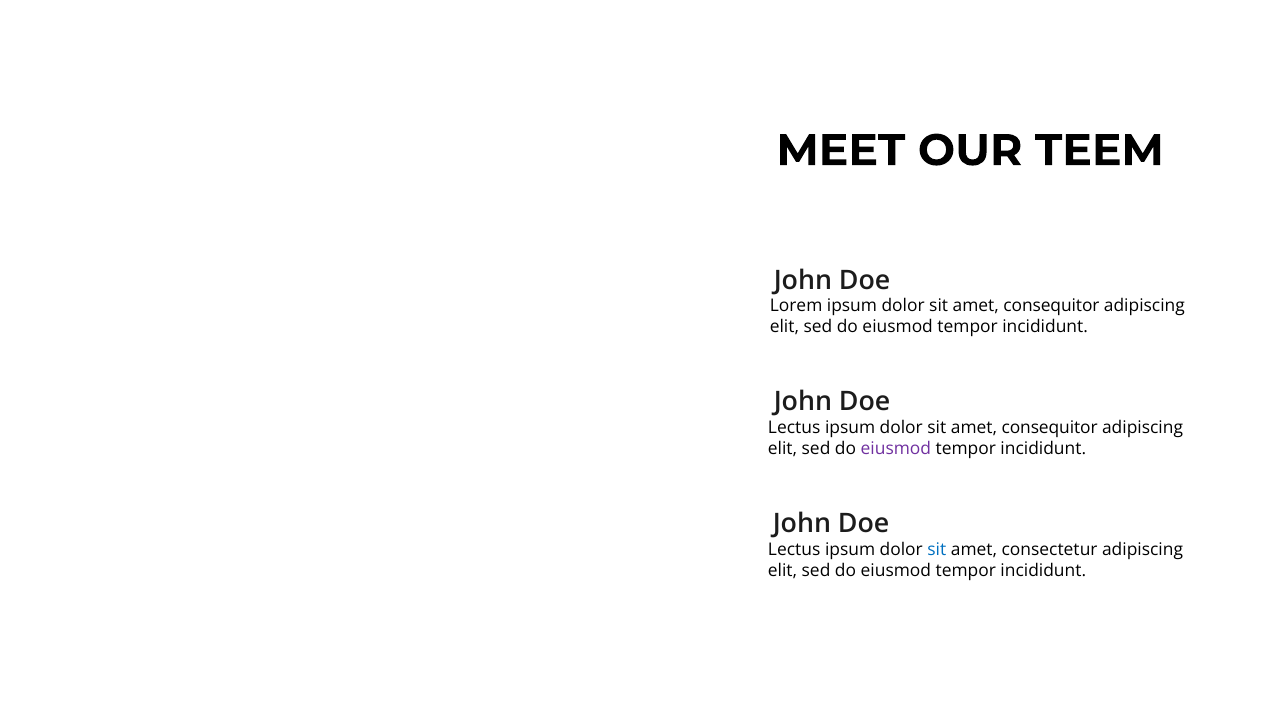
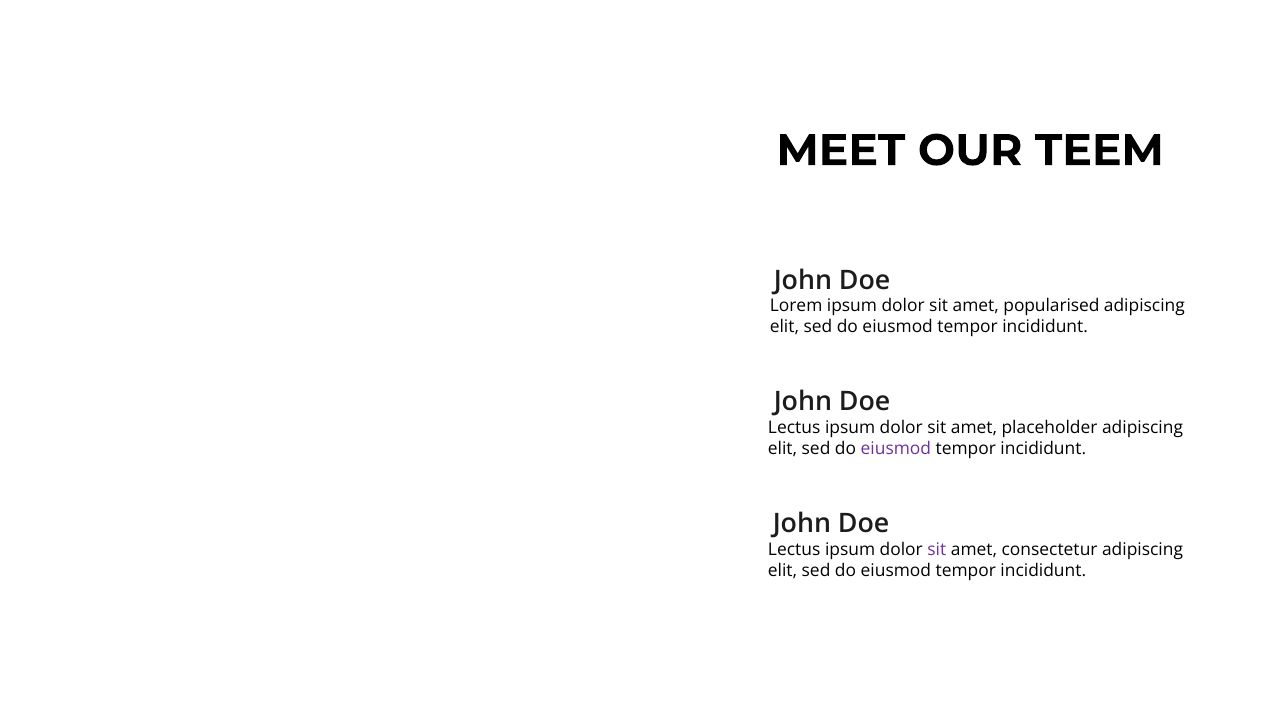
consequitor at (1051, 306): consequitor -> popularised
consequitor at (1050, 427): consequitor -> placeholder
sit at (937, 550) colour: blue -> purple
